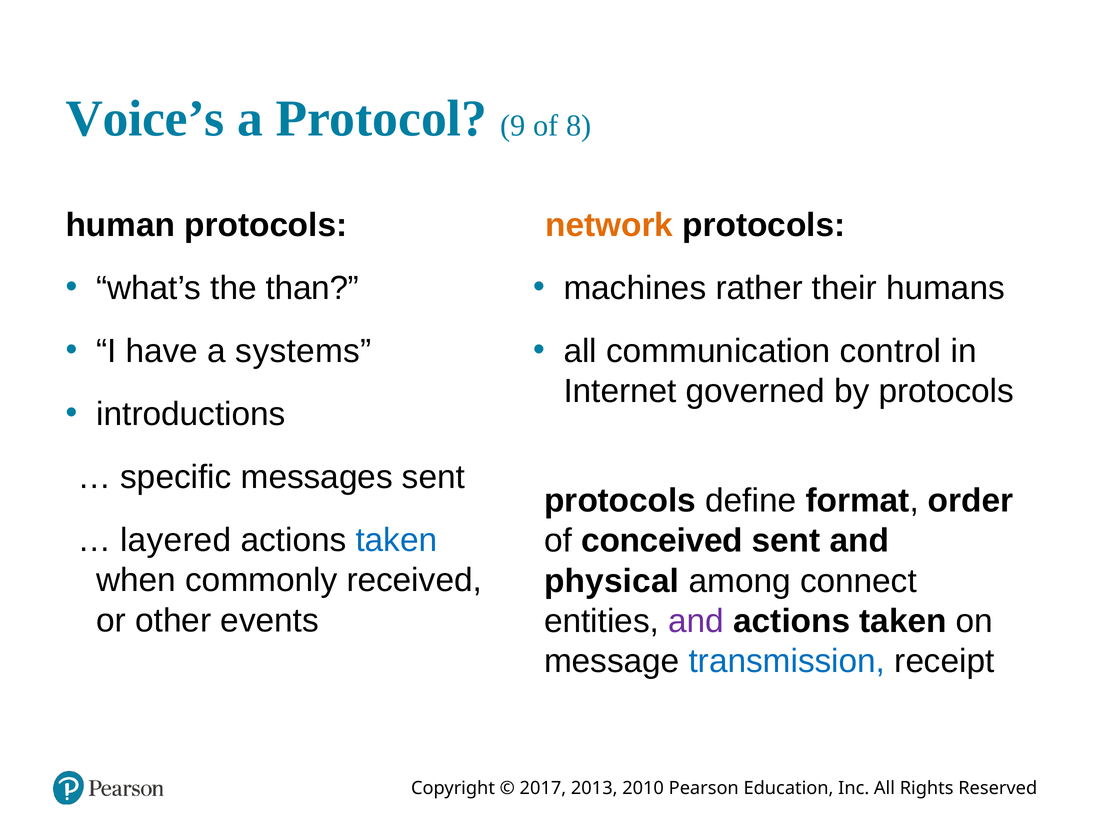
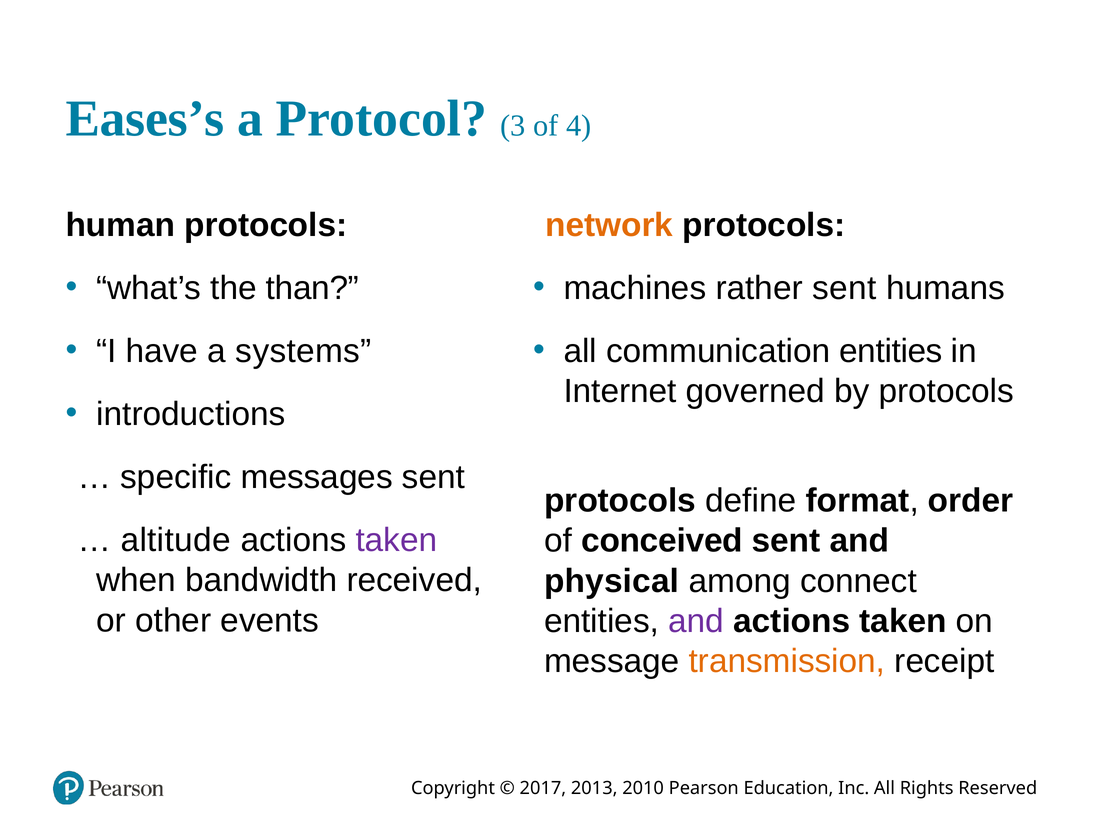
Voice’s: Voice’s -> Eases’s
9: 9 -> 3
8: 8 -> 4
rather their: their -> sent
communication control: control -> entities
layered: layered -> altitude
taken at (396, 540) colour: blue -> purple
commonly: commonly -> bandwidth
transmission colour: blue -> orange
